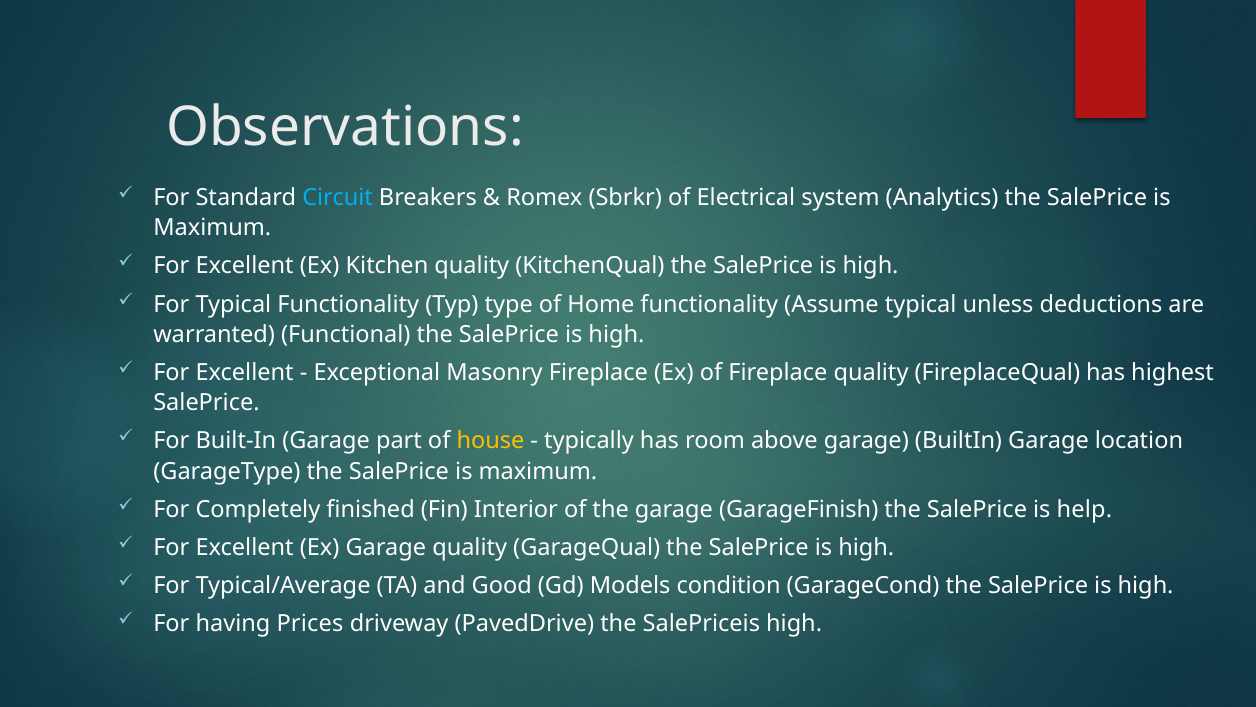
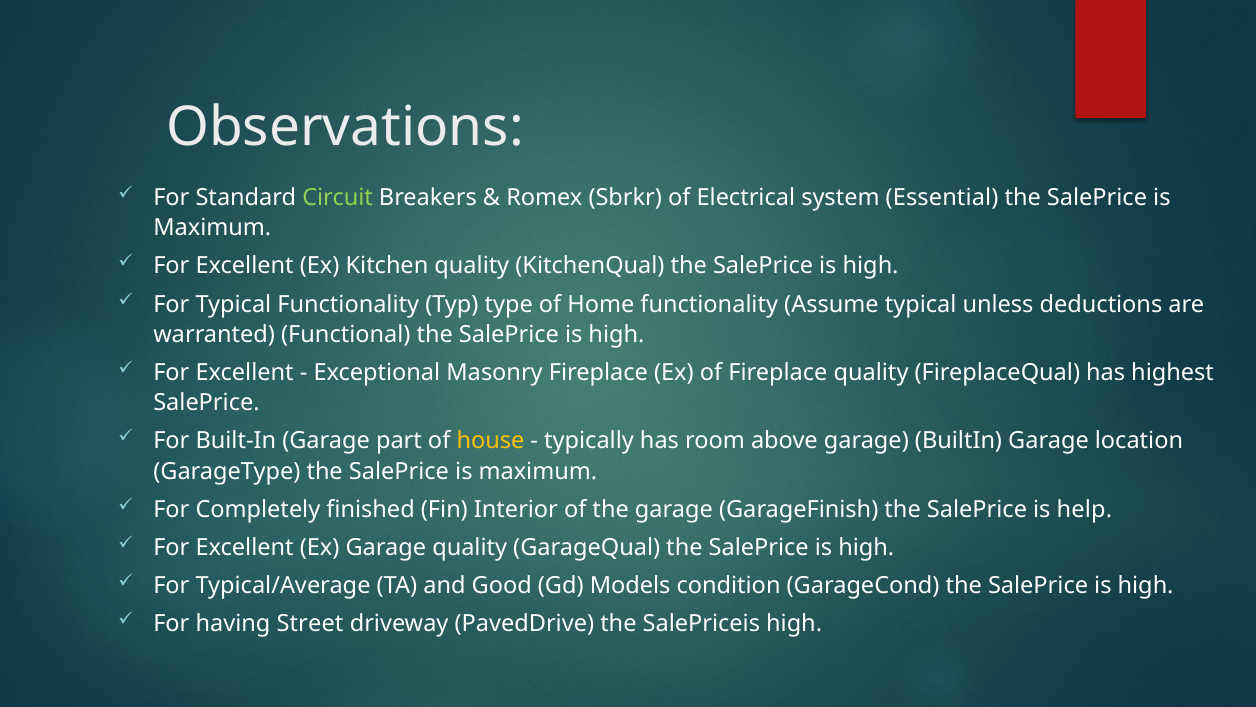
Circuit colour: light blue -> light green
Analytics: Analytics -> Essential
Prices: Prices -> Street
